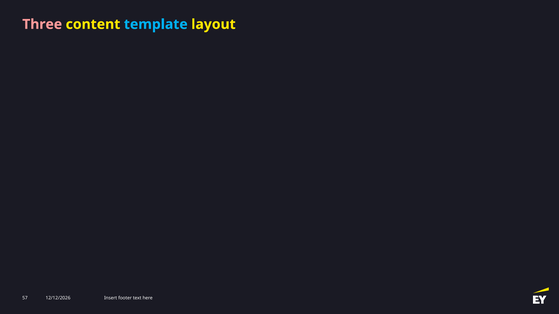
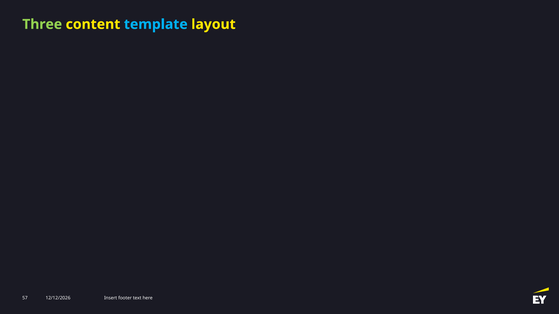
Three colour: pink -> light green
